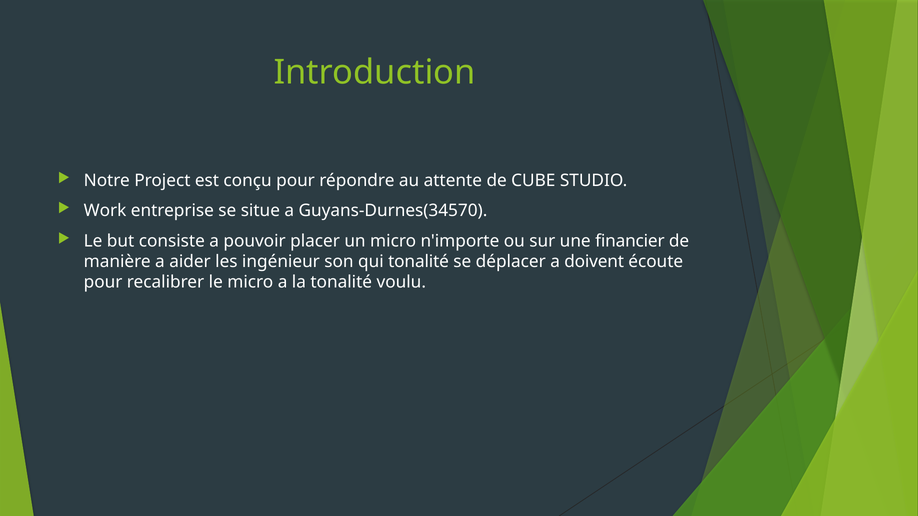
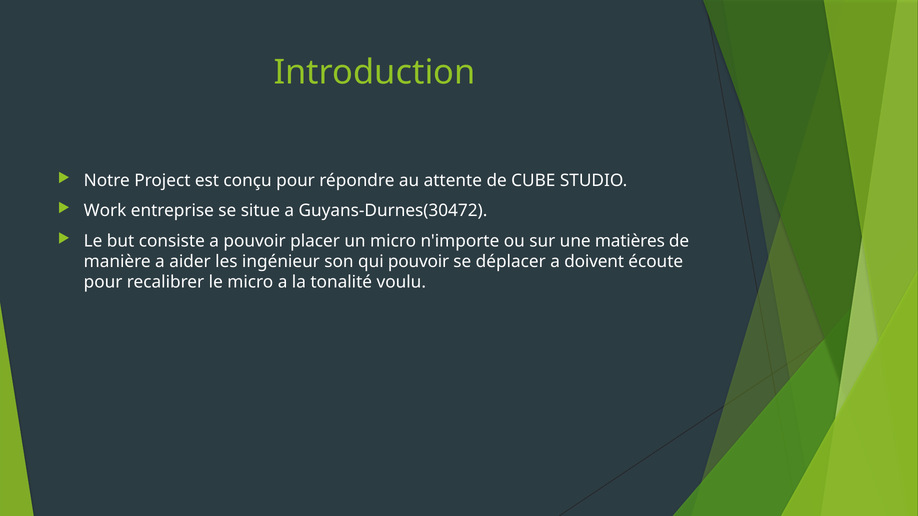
Guyans-Durnes(34570: Guyans-Durnes(34570 -> Guyans-Durnes(30472
financier: financier -> matières
qui tonalité: tonalité -> pouvoir
